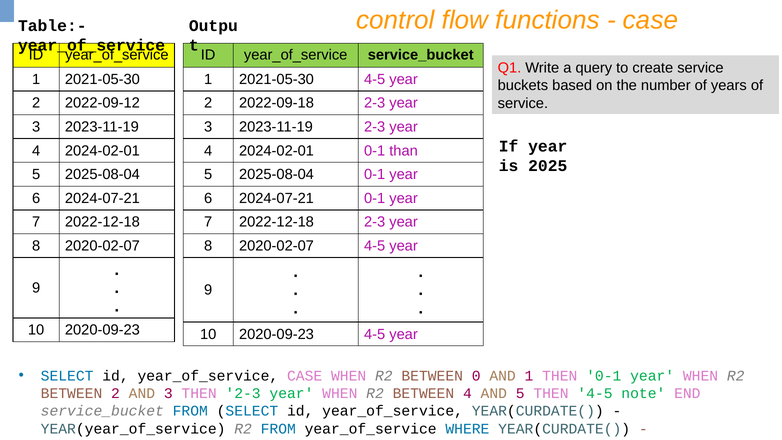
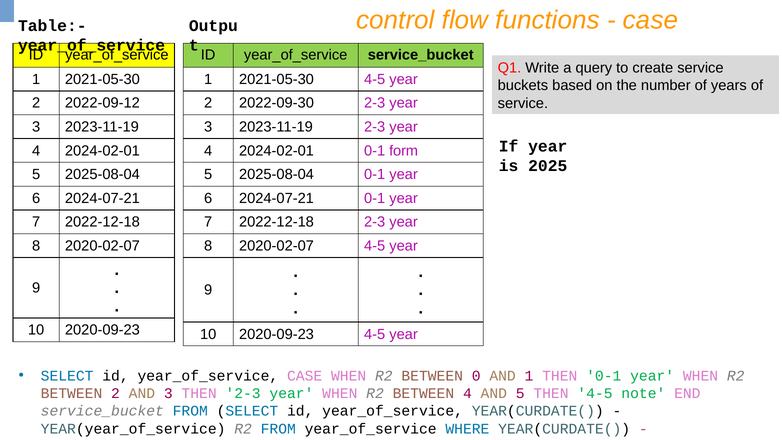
2022-09-18: 2022-09-18 -> 2022-09-30
than: than -> form
